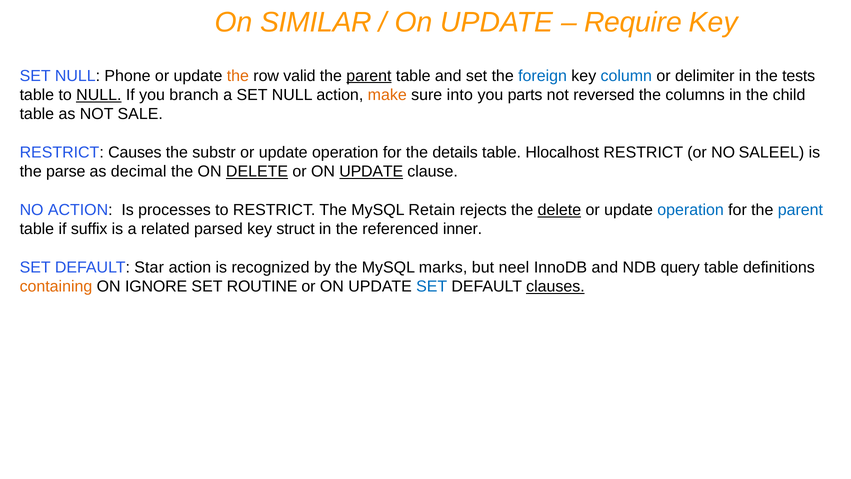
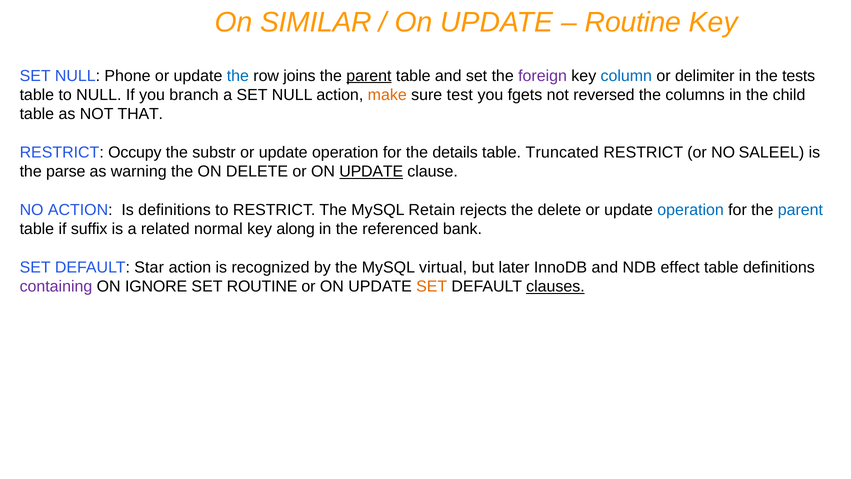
Require at (633, 22): Require -> Routine
the at (238, 76) colour: orange -> blue
valid: valid -> joins
foreign colour: blue -> purple
NULL at (99, 95) underline: present -> none
into: into -> test
parts: parts -> fgets
SALE: SALE -> THAT
Causes: Causes -> Occupy
Hlocalhost: Hlocalhost -> Truncated
decimal: decimal -> warning
DELETE at (257, 172) underline: present -> none
Is processes: processes -> definitions
delete at (559, 210) underline: present -> none
parsed: parsed -> normal
struct: struct -> along
inner: inner -> bank
marks: marks -> virtual
neel: neel -> later
query: query -> effect
containing colour: orange -> purple
SET at (432, 286) colour: blue -> orange
